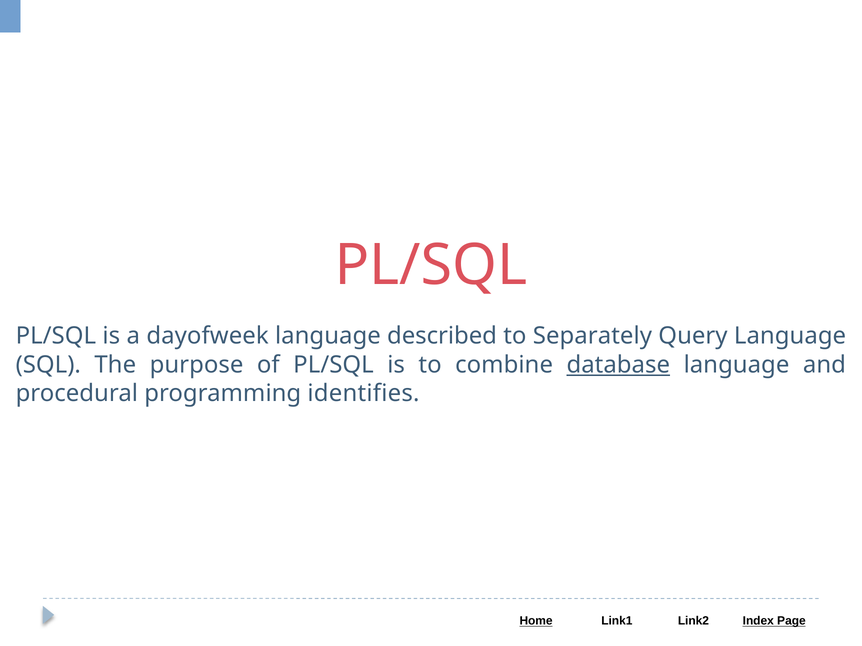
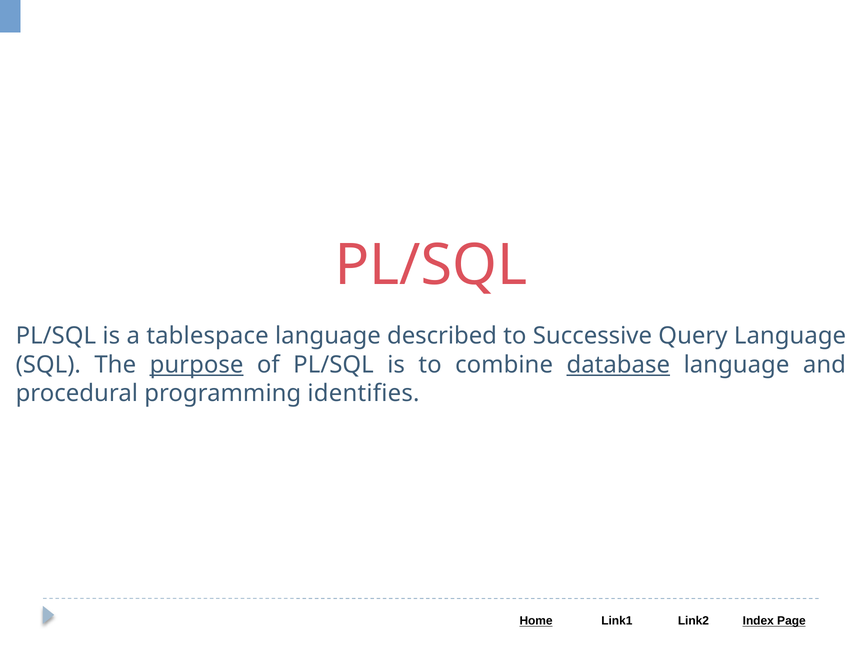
dayofweek: dayofweek -> tablespace
Separately: Separately -> Successive
purpose underline: none -> present
